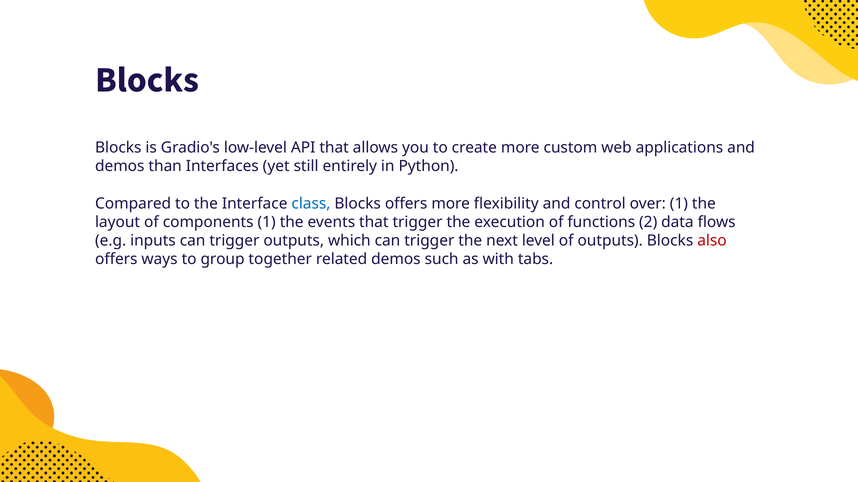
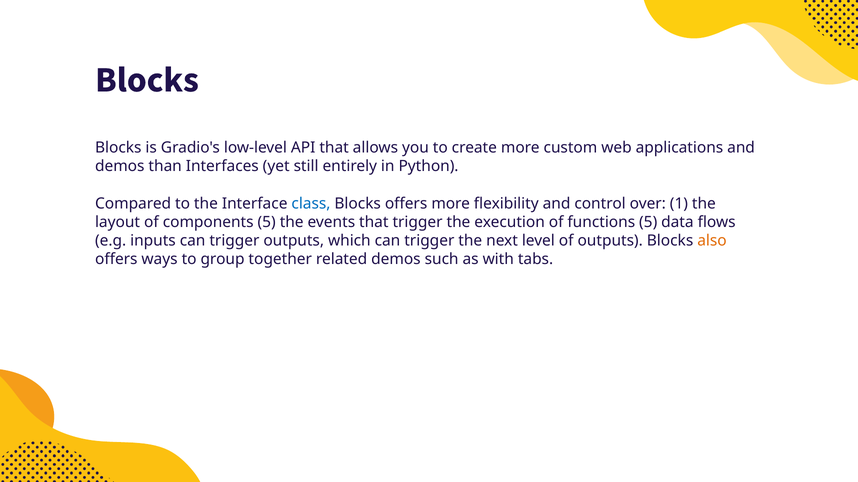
components 1: 1 -> 5
functions 2: 2 -> 5
also colour: red -> orange
